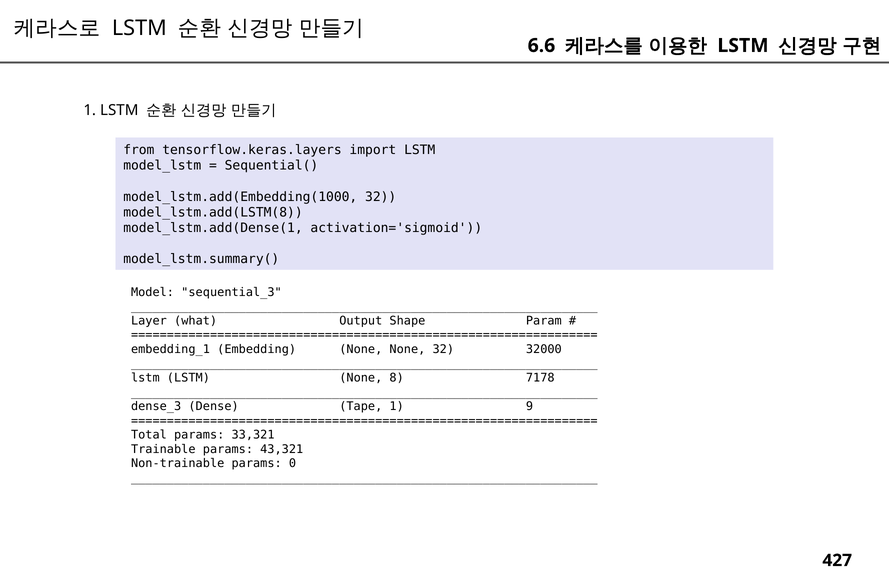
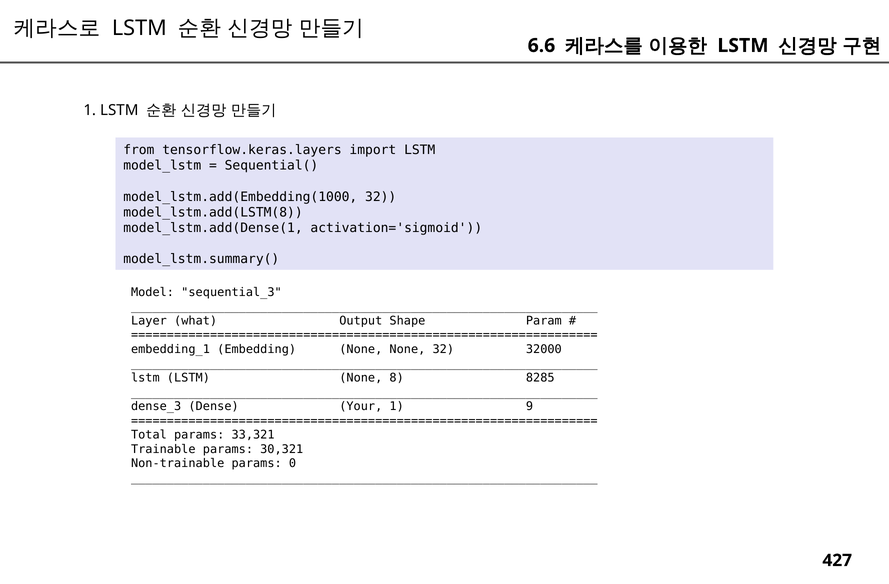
7178: 7178 -> 8285
Tape: Tape -> Your
43,321: 43,321 -> 30,321
